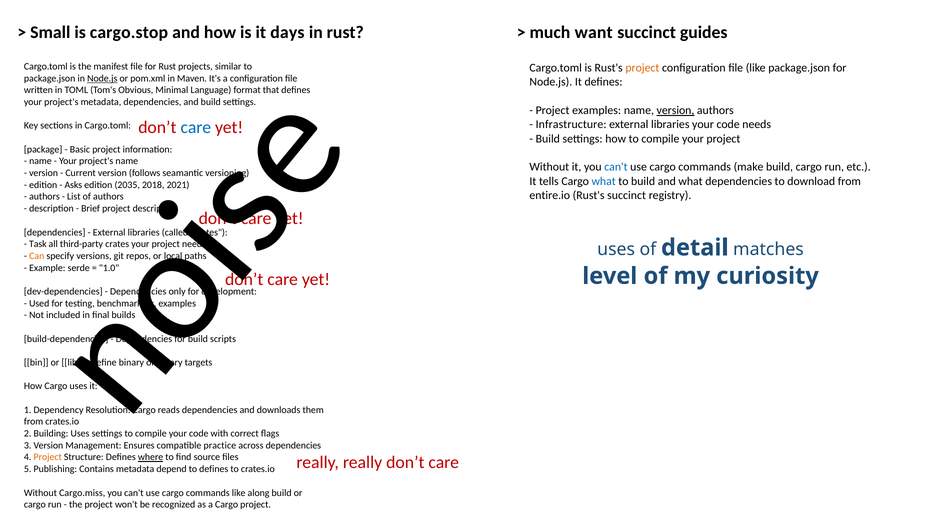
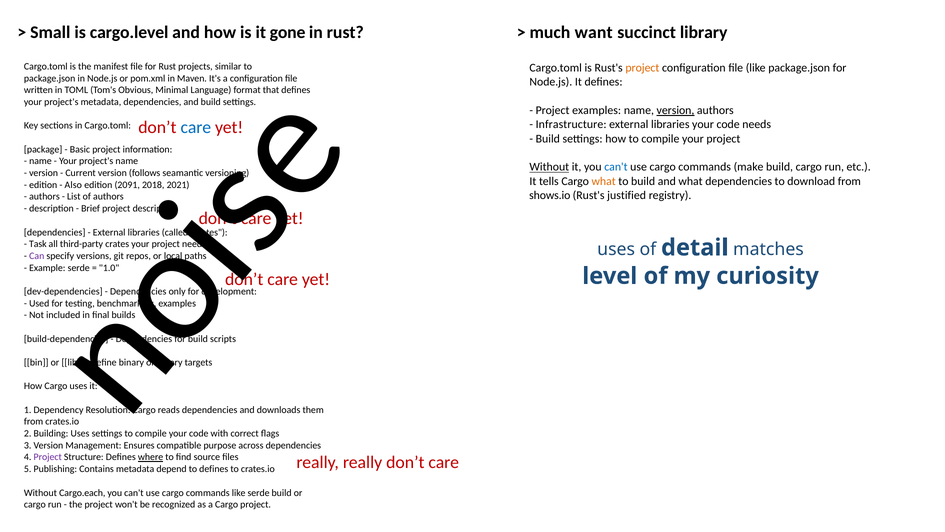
succinct guides: guides -> library
cargo.stop: cargo.stop -> cargo.level
days: days -> gone
Node.js at (102, 78) underline: present -> none
Without at (549, 167) underline: none -> present
what at (604, 181) colour: blue -> orange
Asks: Asks -> Also
2035: 2035 -> 2091
entire.io: entire.io -> shows.io
Rust's succinct: succinct -> justified
Can colour: orange -> purple
practice: practice -> purpose
Project at (48, 457) colour: orange -> purple
Cargo.miss: Cargo.miss -> Cargo.each
like along: along -> serde
